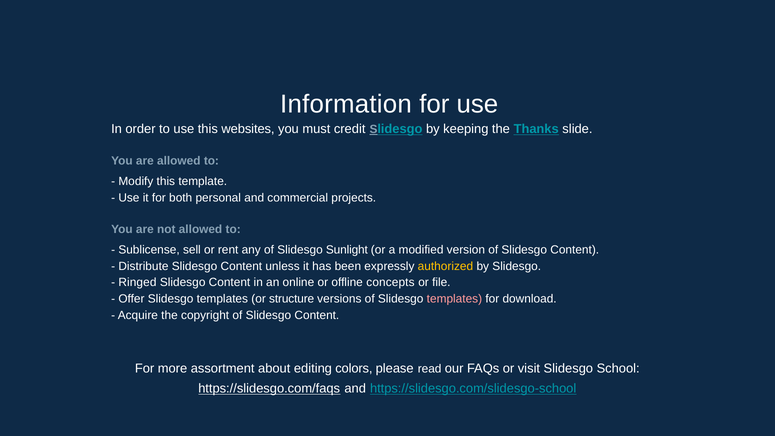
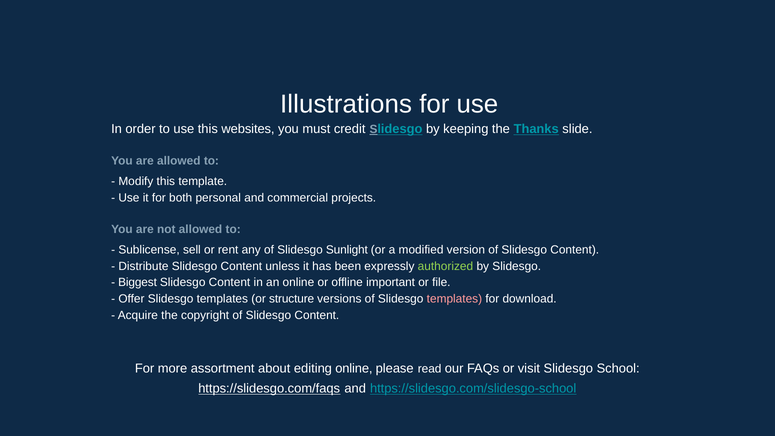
Information: Information -> Illustrations
authorized colour: yellow -> light green
Ringed: Ringed -> Biggest
concepts: concepts -> important
editing colors: colors -> online
